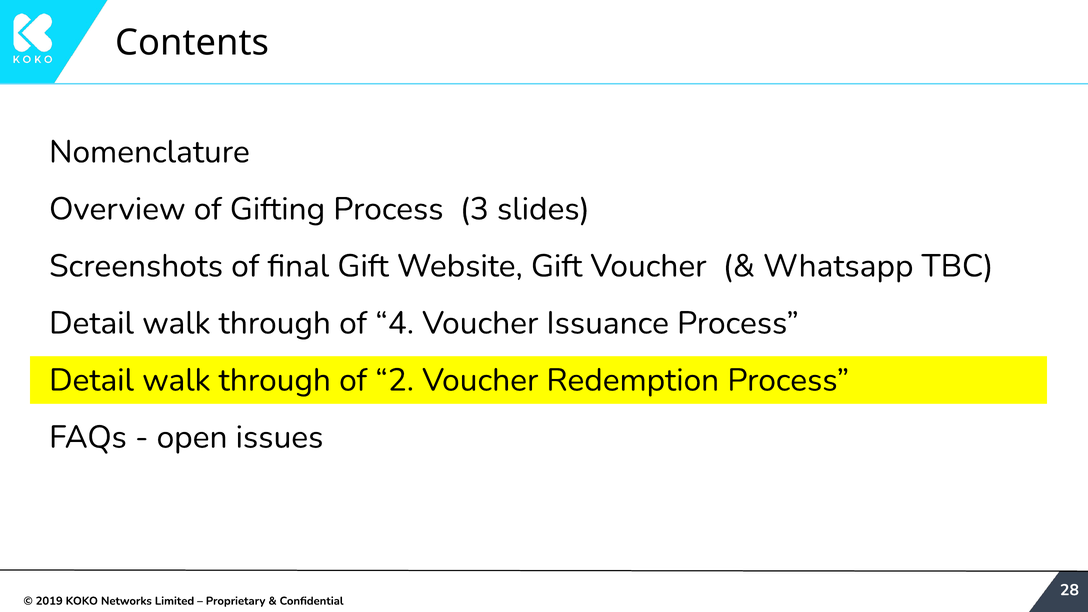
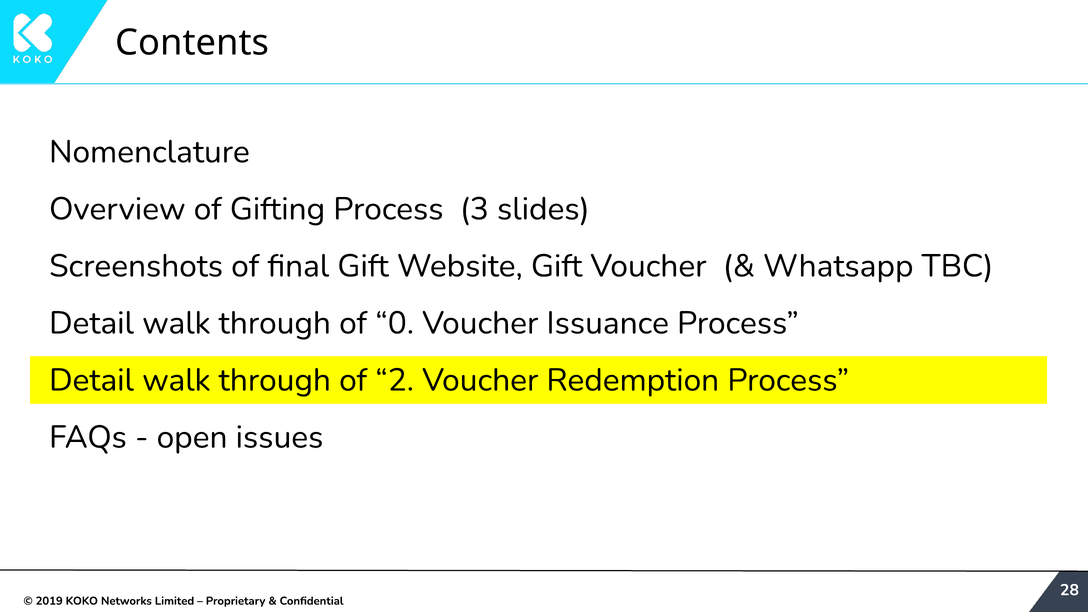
4: 4 -> 0
